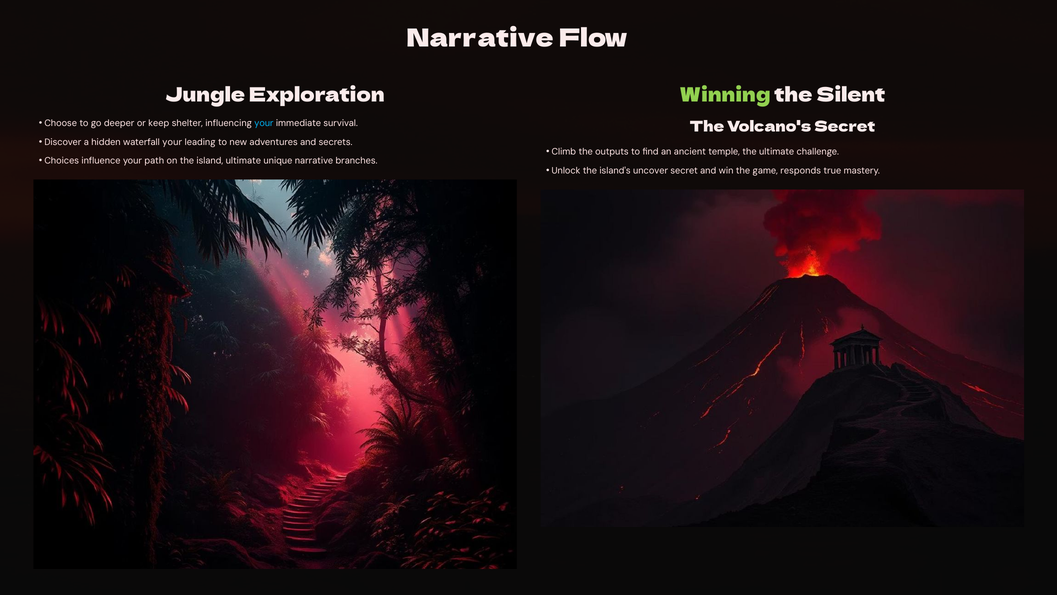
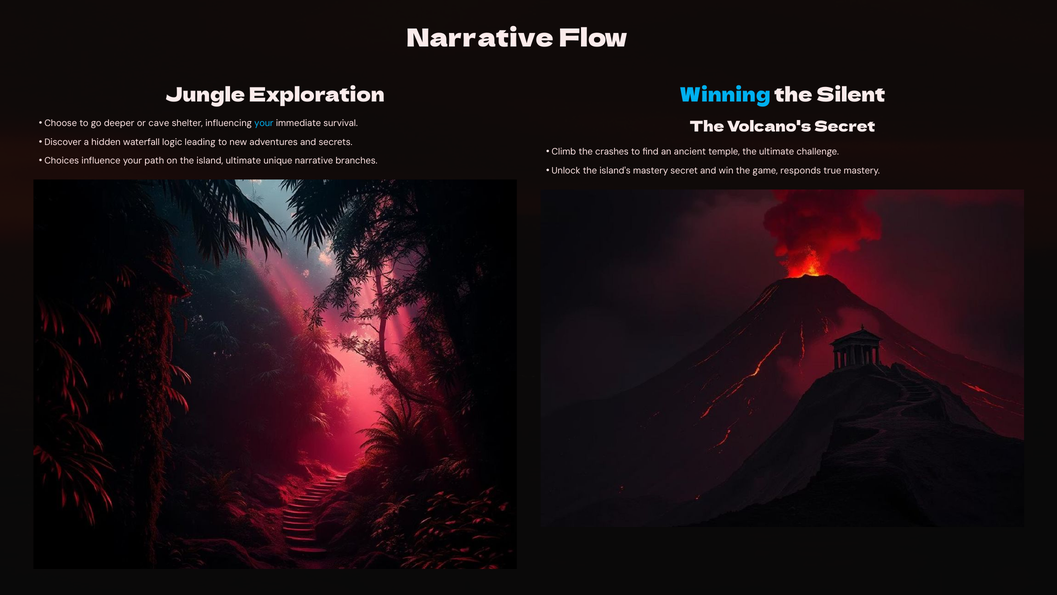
Winning colour: light green -> light blue
keep: keep -> cave
waterfall your: your -> logic
outputs: outputs -> crashes
island's uncover: uncover -> mastery
